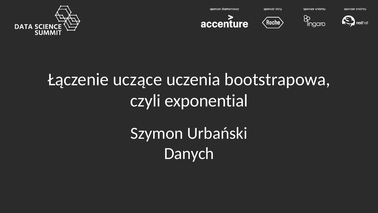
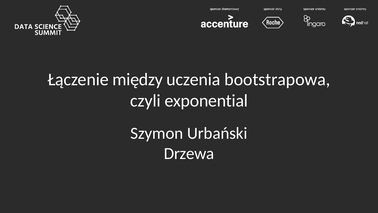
uczące: uczące -> między
Danych: Danych -> Drzewa
